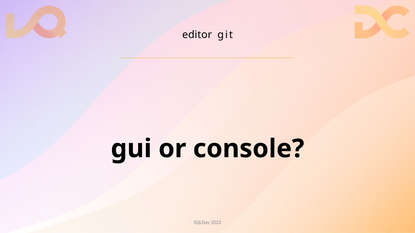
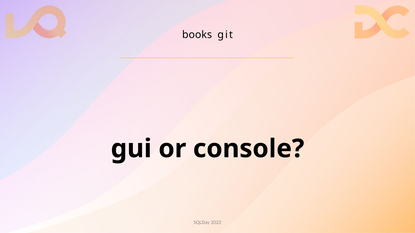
editor: editor -> books
